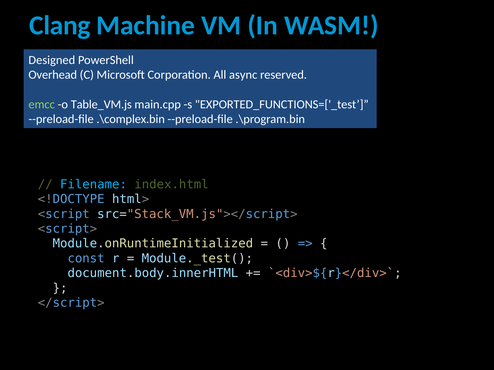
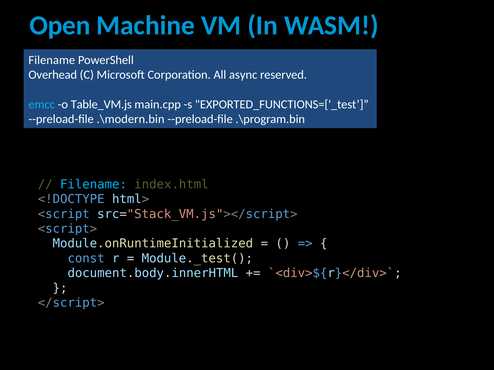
Clang: Clang -> Open
Designed at (52, 60): Designed -> Filename
emcc colour: light green -> light blue
.\complex.bin: .\complex.bin -> .\modern.bin
